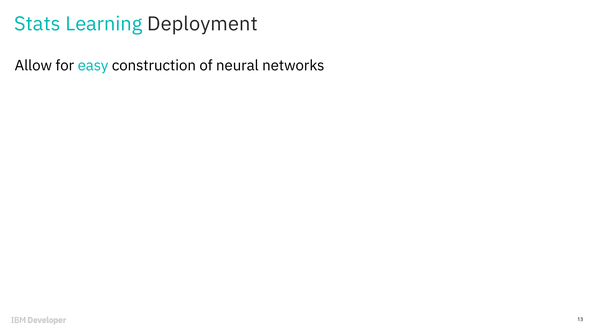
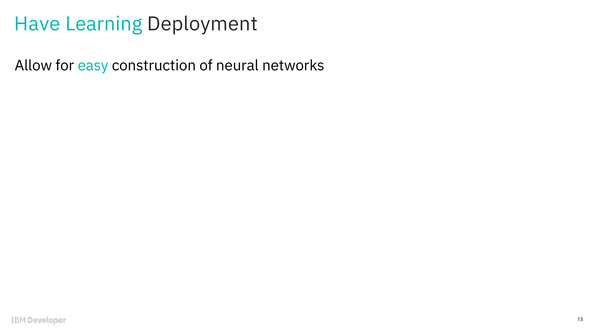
Stats: Stats -> Have
